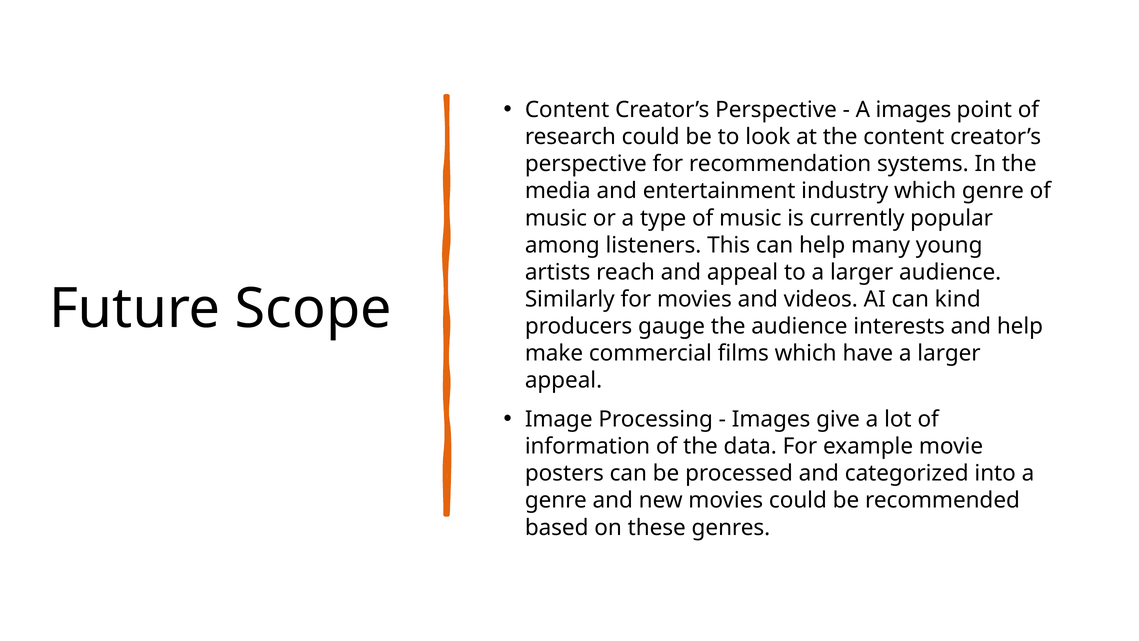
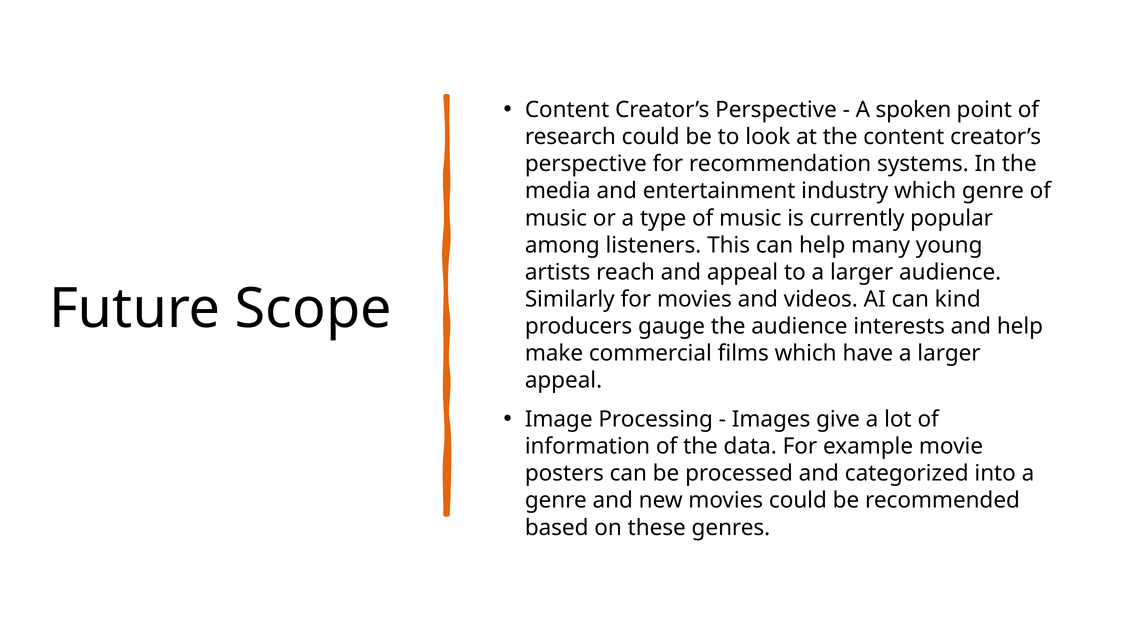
A images: images -> spoken
